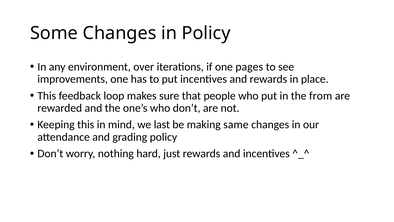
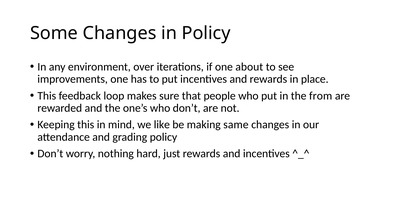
pages: pages -> about
last: last -> like
